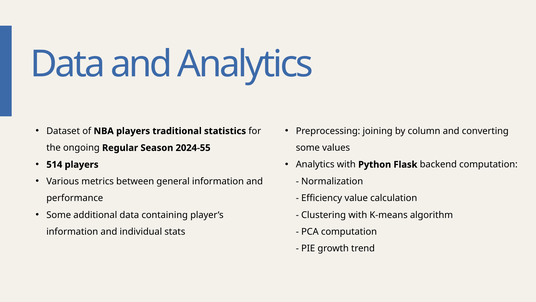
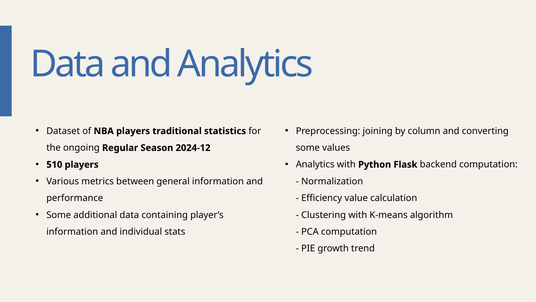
2024-55: 2024-55 -> 2024-12
514: 514 -> 510
